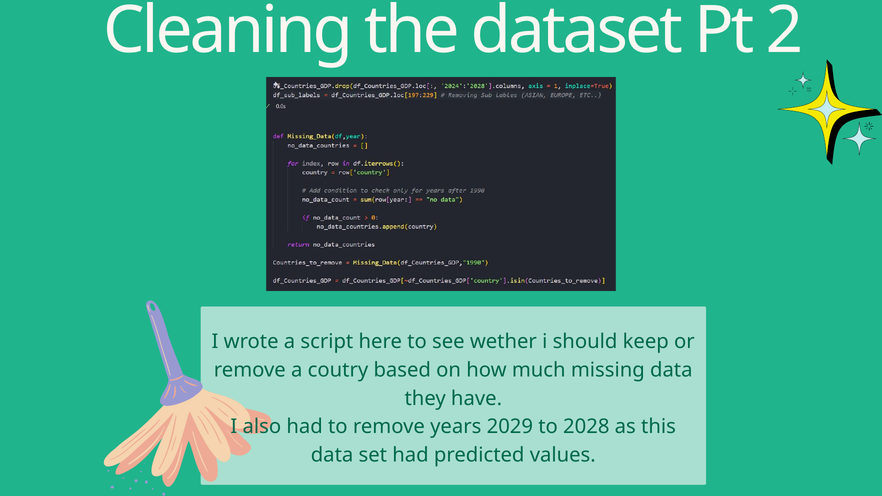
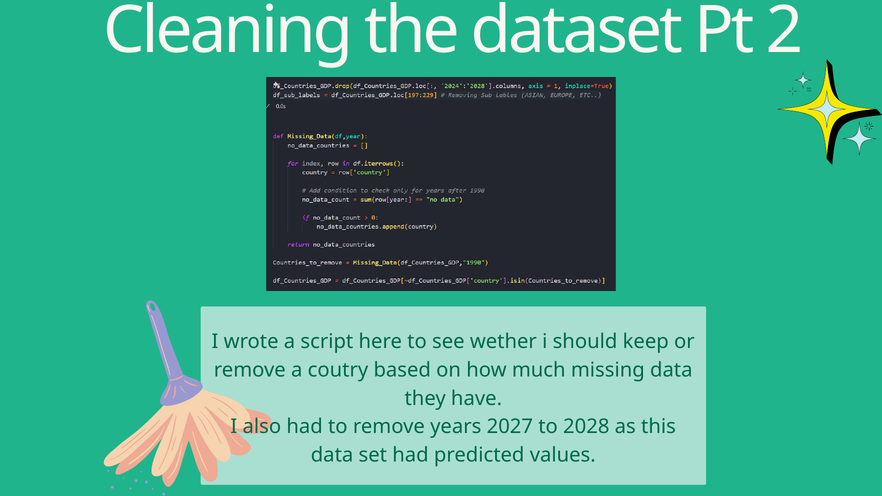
2029: 2029 -> 2027
